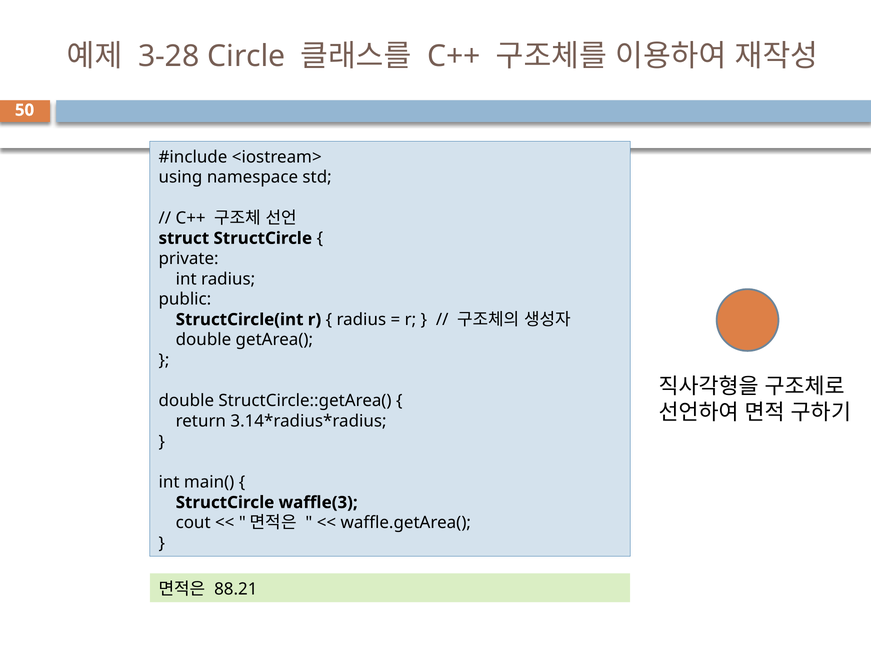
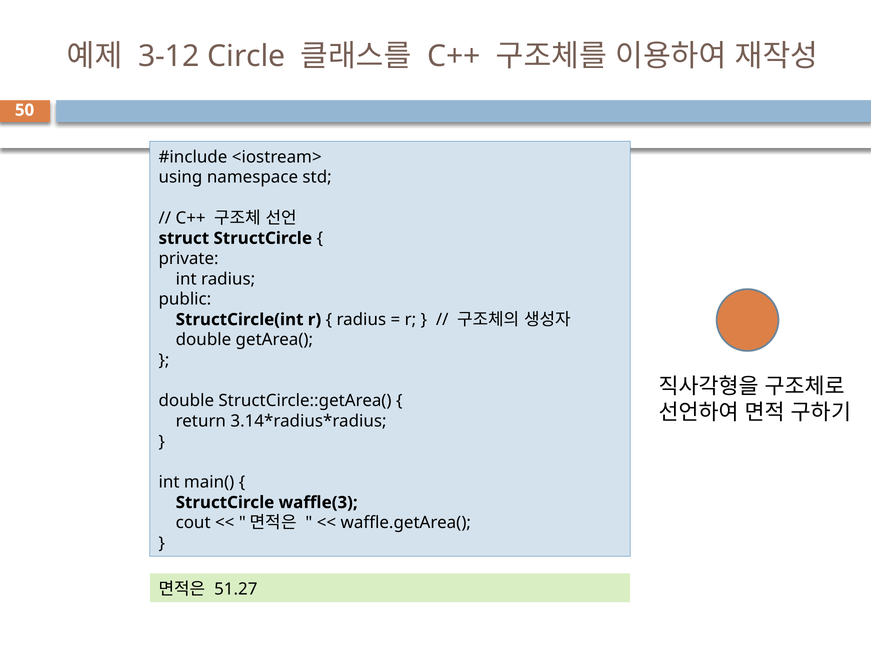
3-28: 3-28 -> 3-12
88.21: 88.21 -> 51.27
